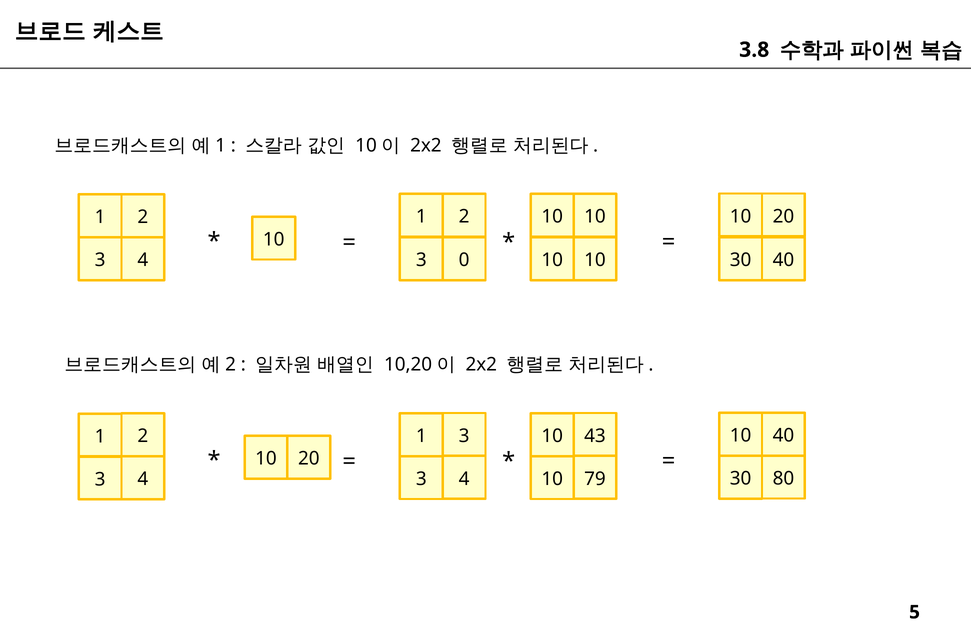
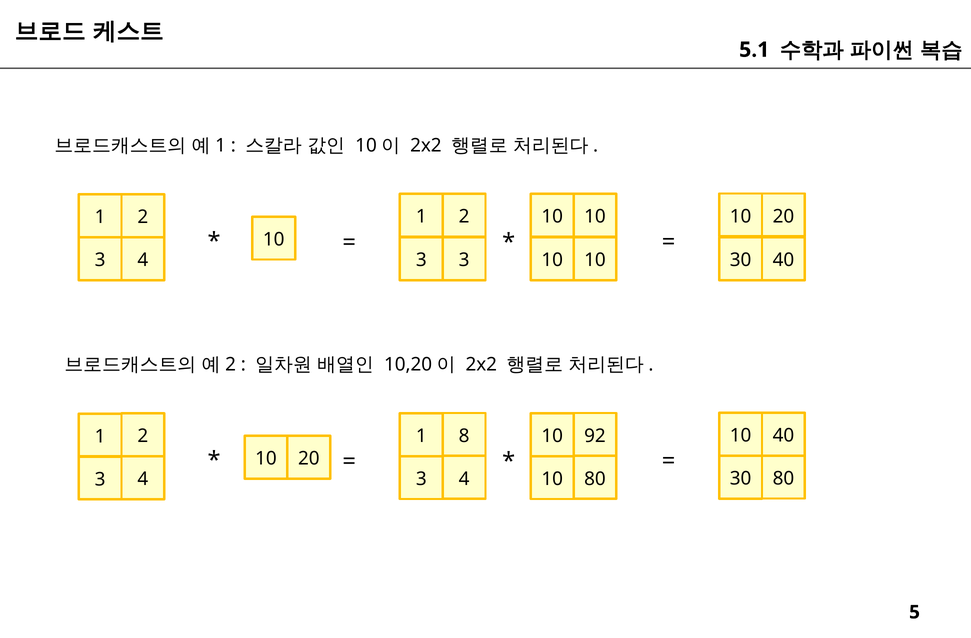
3.8: 3.8 -> 5.1
3 0: 0 -> 3
1 3: 3 -> 8
43: 43 -> 92
10 79: 79 -> 80
